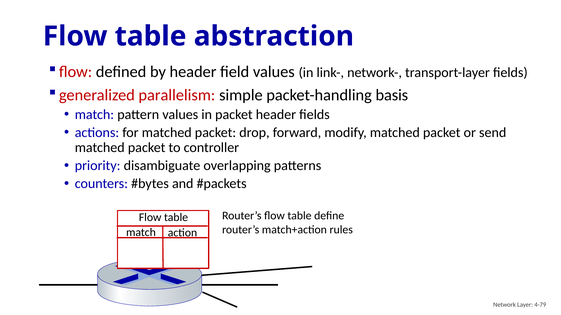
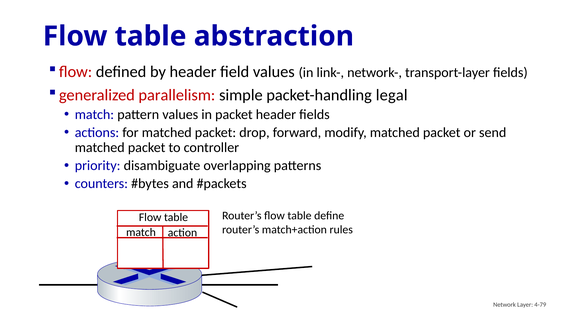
basis: basis -> legal
